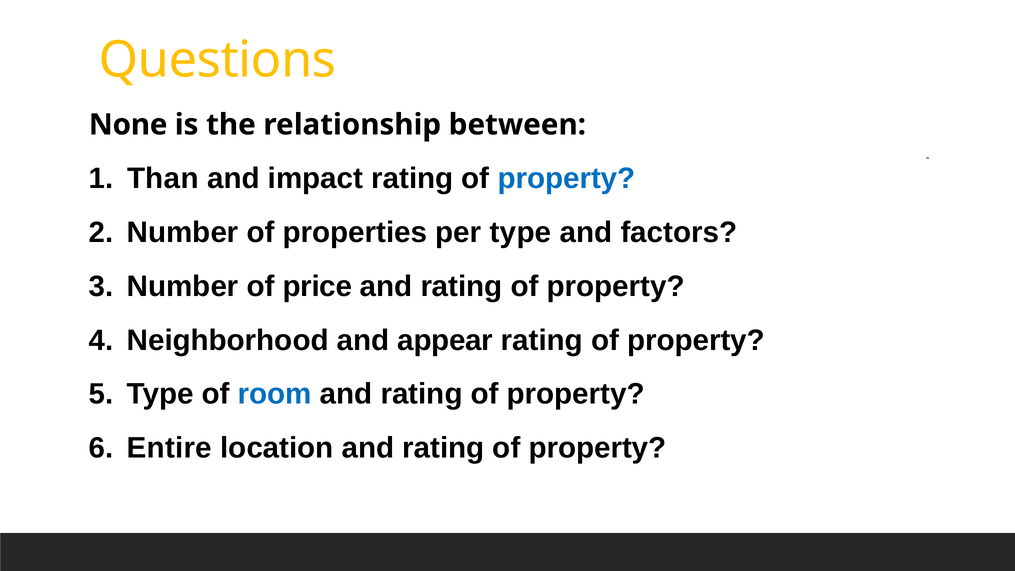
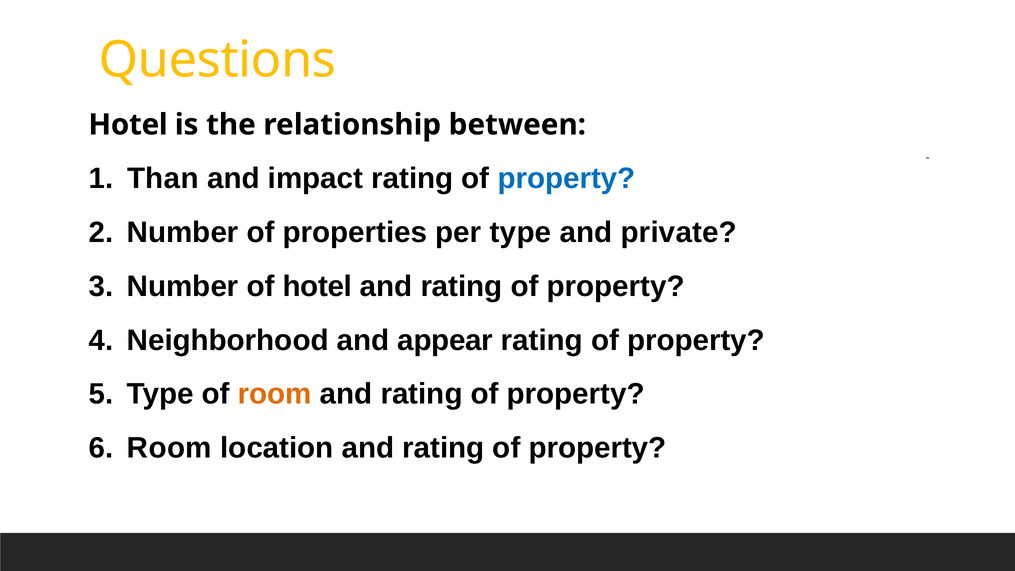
None at (128, 125): None -> Hotel
factors: factors -> private
of price: price -> hotel
room at (275, 394) colour: blue -> orange
Entire at (169, 448): Entire -> Room
